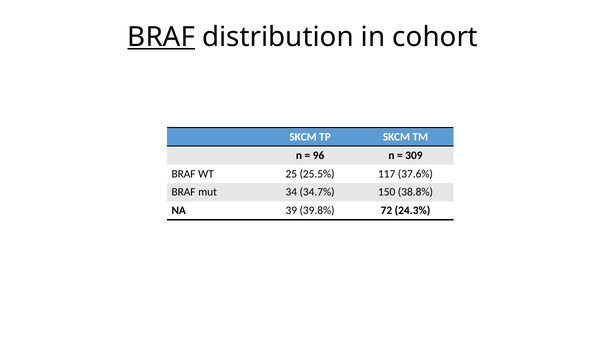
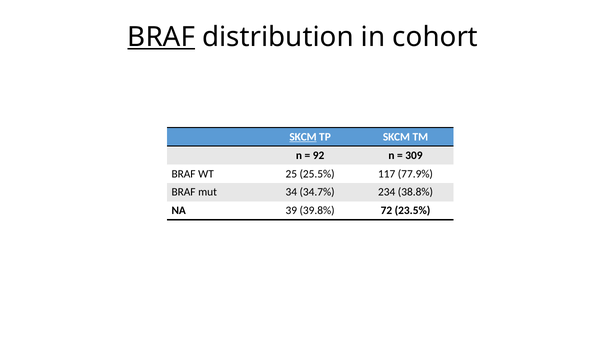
SKCM at (303, 137) underline: none -> present
96: 96 -> 92
37.6%: 37.6% -> 77.9%
150: 150 -> 234
24.3%: 24.3% -> 23.5%
